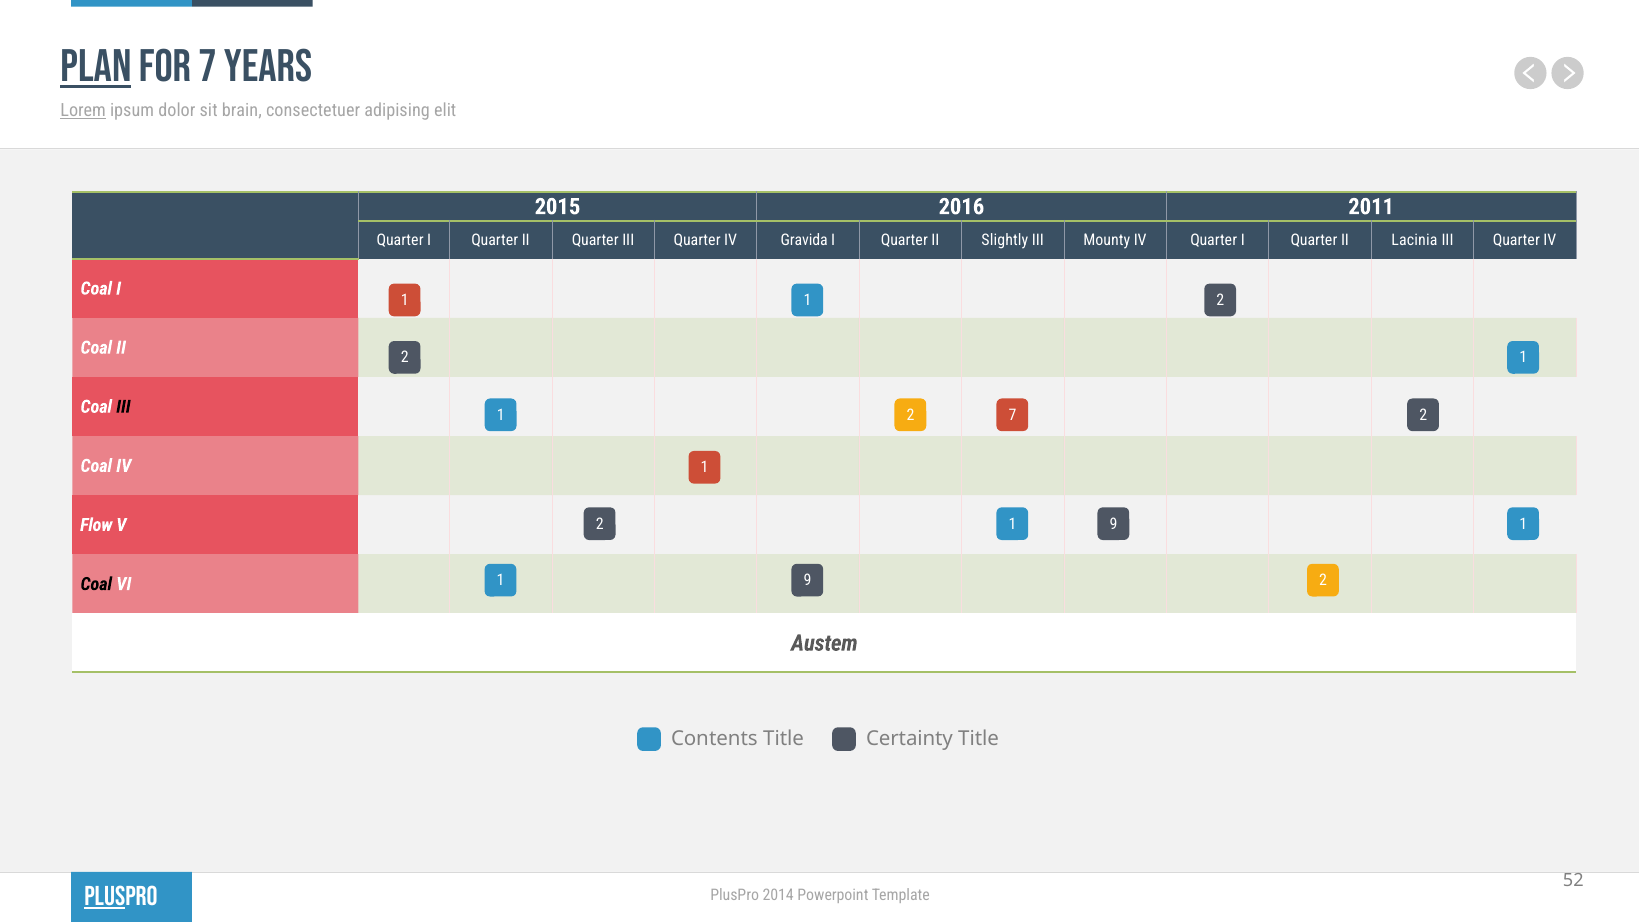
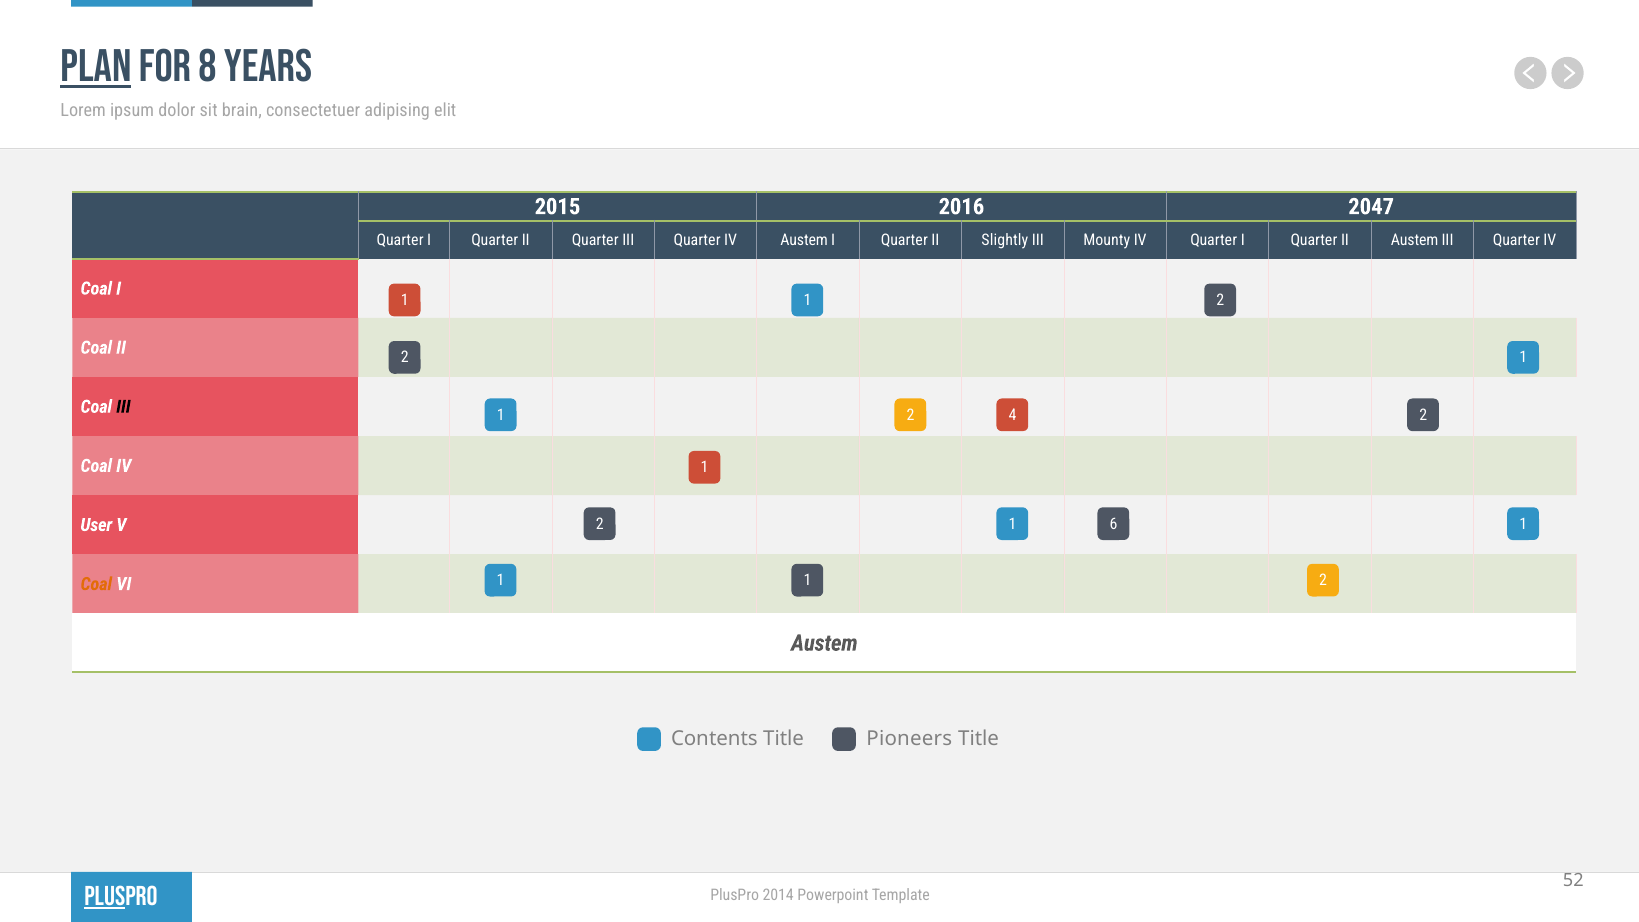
FOR 7: 7 -> 8
Lorem underline: present -> none
2011: 2011 -> 2047
IV Gravida: Gravida -> Austem
II Lacinia: Lacinia -> Austem
2 7: 7 -> 4
2 1 9: 9 -> 6
Flow: Flow -> User
9 at (807, 580): 9 -> 1
Coal at (96, 584) colour: black -> orange
Certainty: Certainty -> Pioneers
